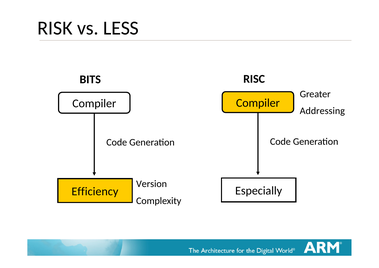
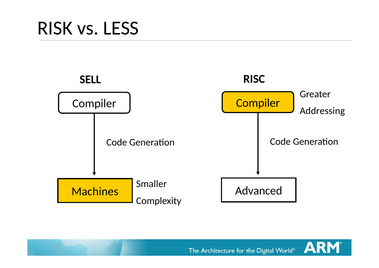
BITS: BITS -> SELL
Version: Version -> Smaller
Especially: Especially -> Advanced
Efficiency: Efficiency -> Machines
